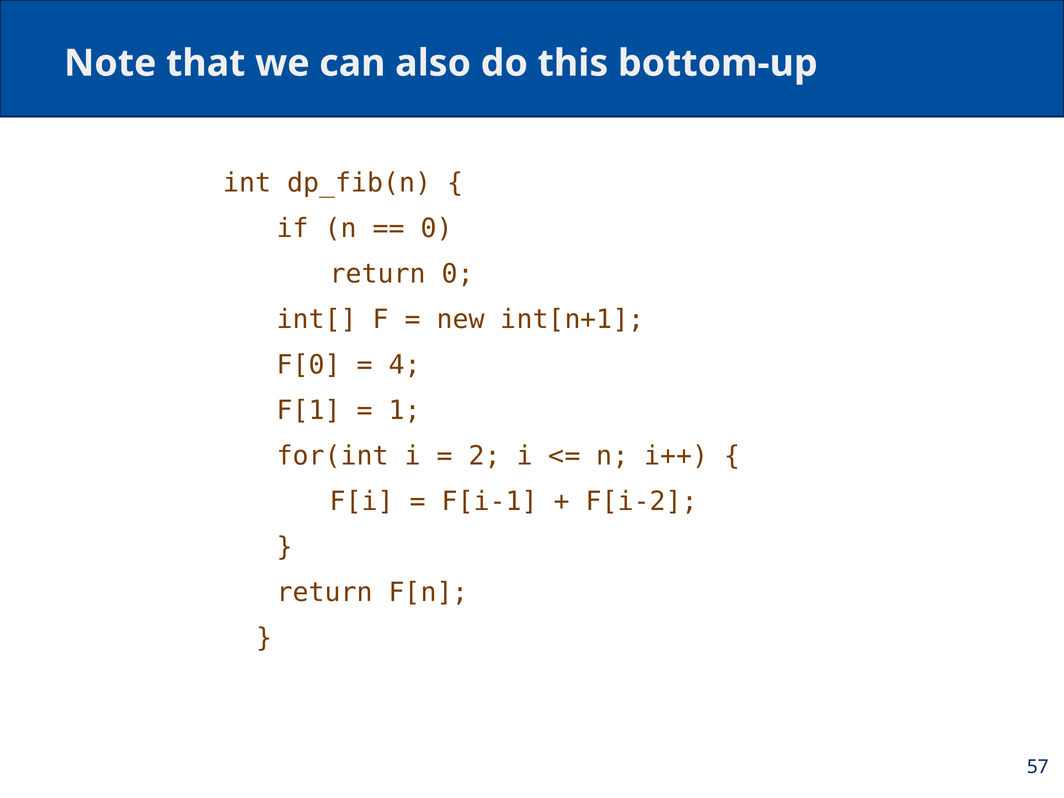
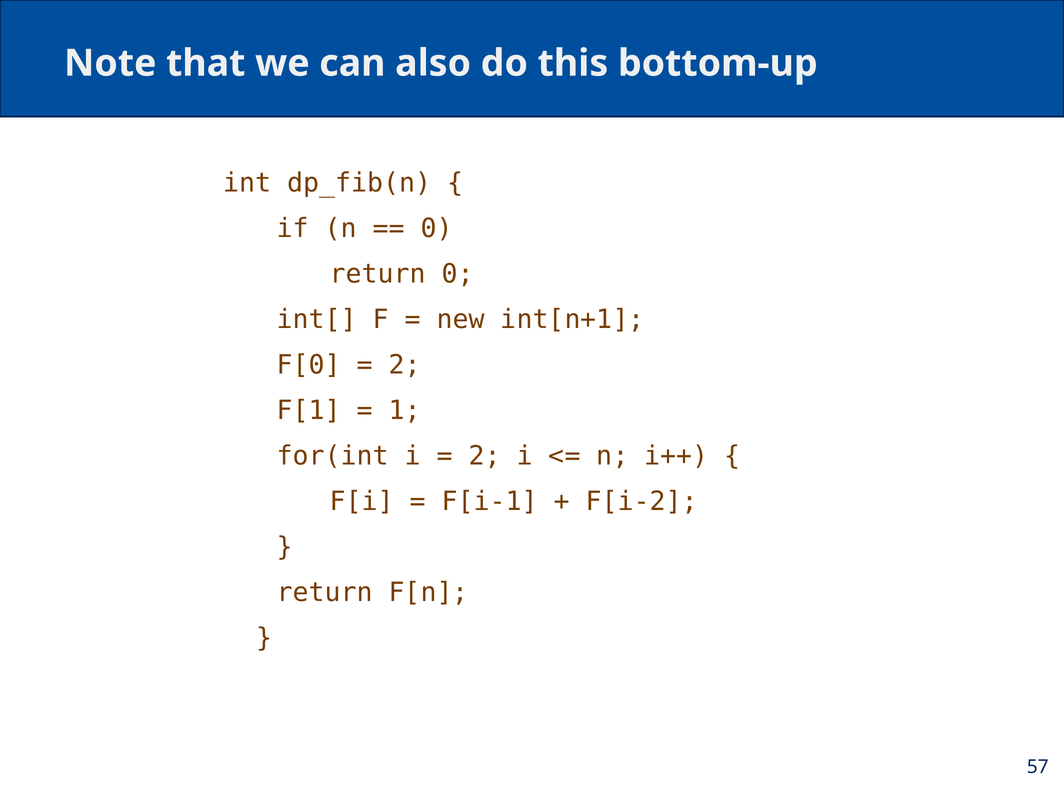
4 at (405, 365): 4 -> 2
